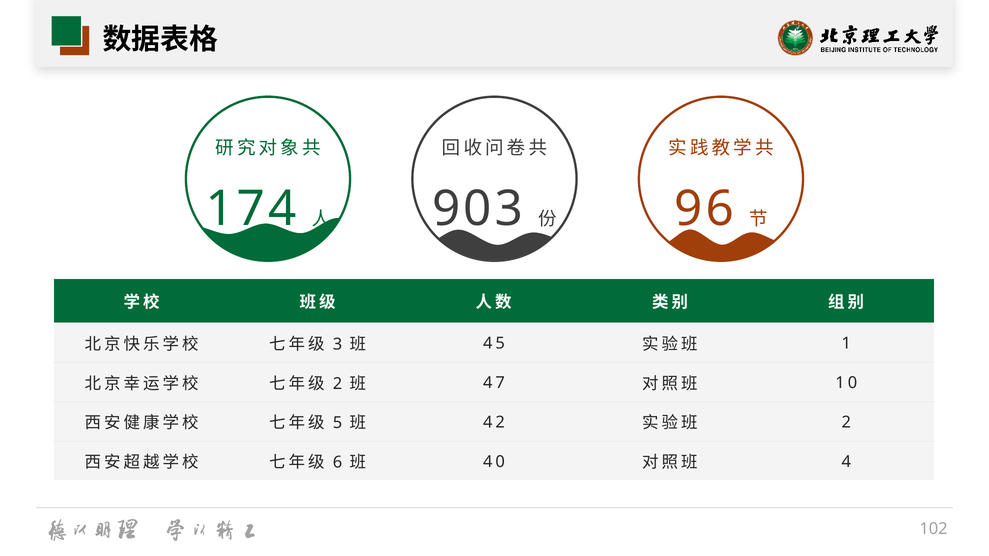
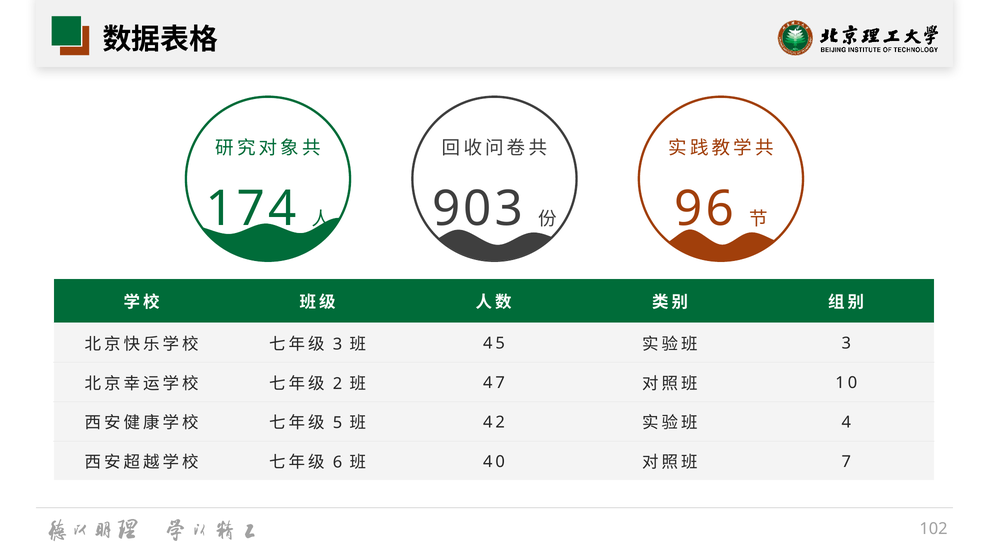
1 at (846, 344): 1 -> 3
2 at (846, 422): 2 -> 4
4: 4 -> 7
